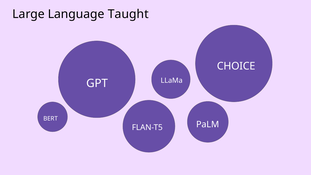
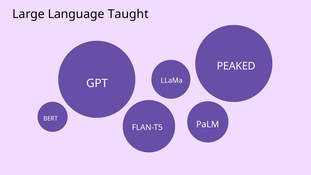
CHOICE: CHOICE -> PEAKED
